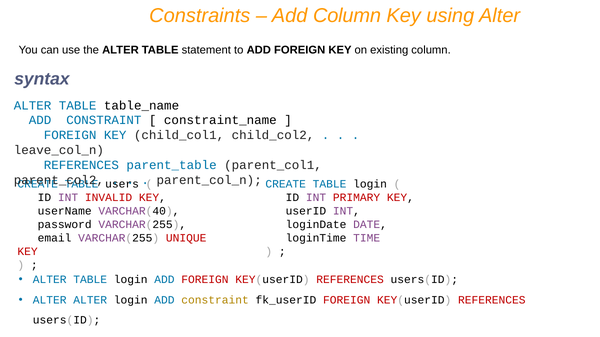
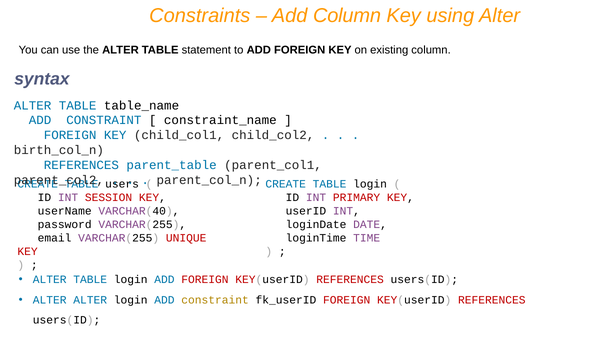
leave_col_n: leave_col_n -> birth_col_n
INVALID: INVALID -> SESSION
